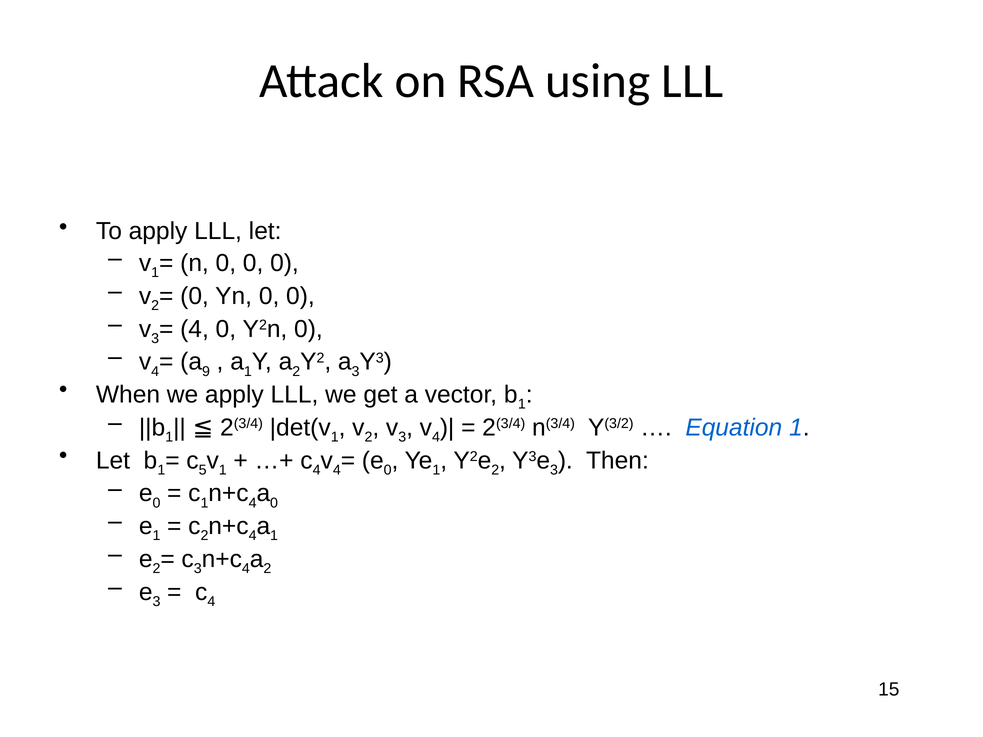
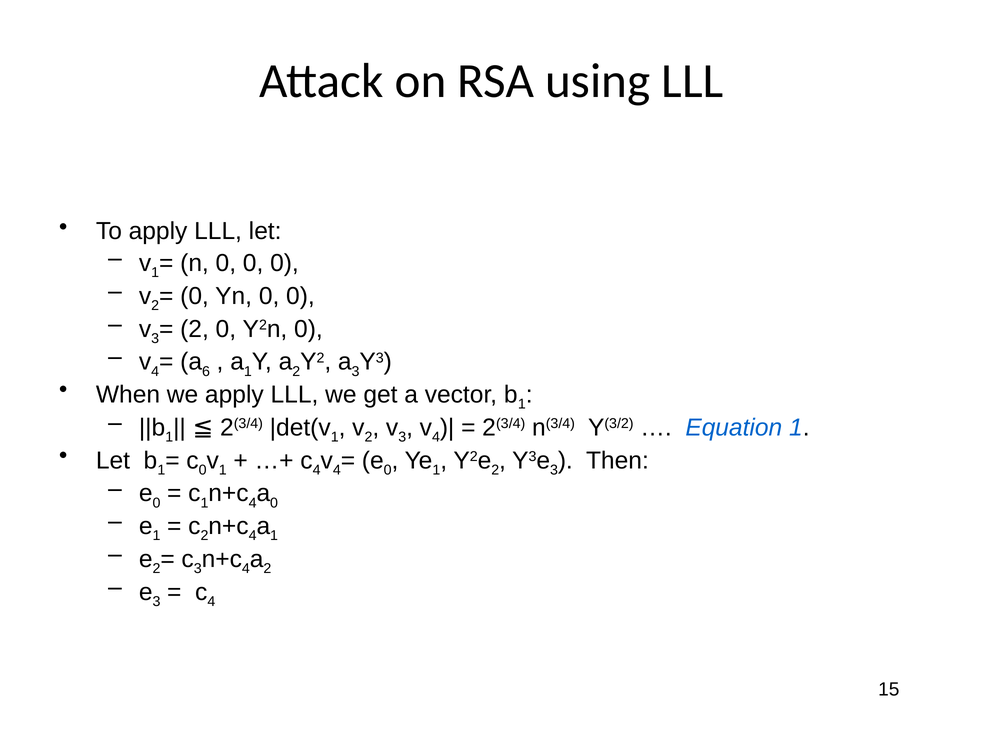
4 at (195, 329): 4 -> 2
9: 9 -> 6
5 at (203, 470): 5 -> 0
